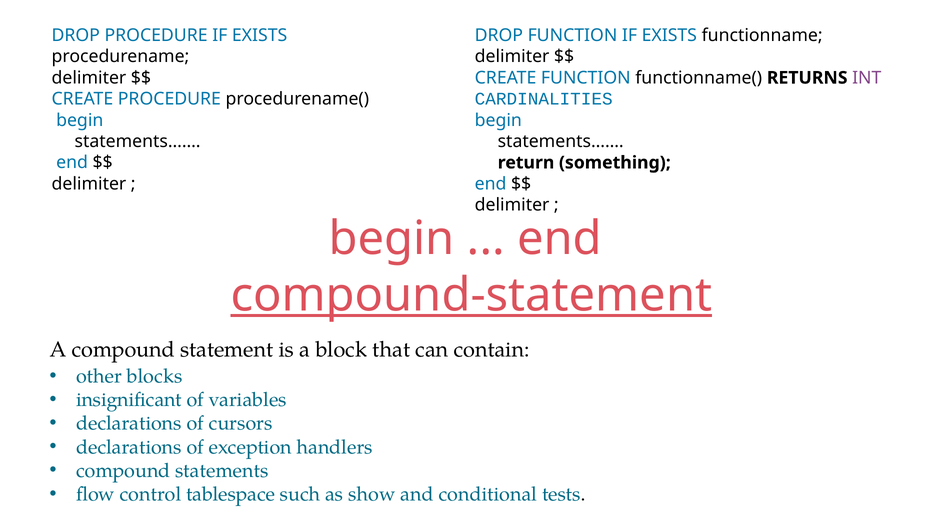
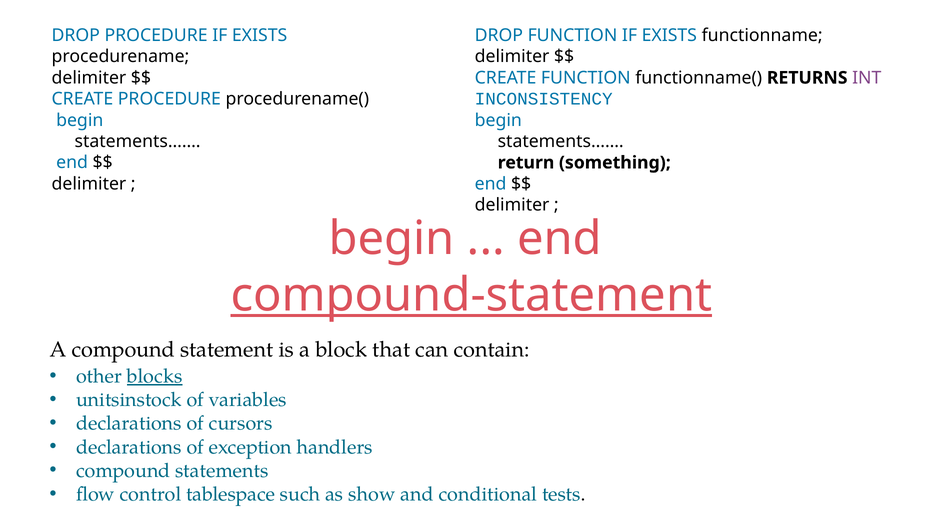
CARDINALITIES: CARDINALITIES -> INCONSISTENCY
blocks underline: none -> present
insignificant: insignificant -> unitsinstock
